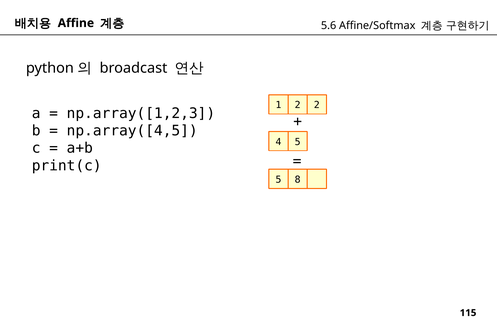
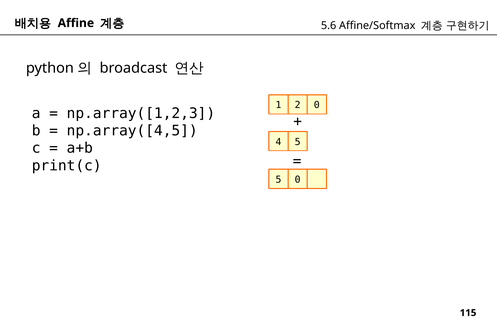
2 2: 2 -> 0
5 8: 8 -> 0
